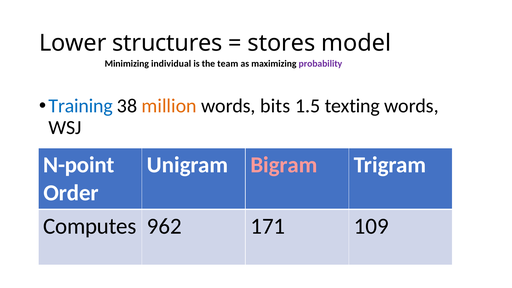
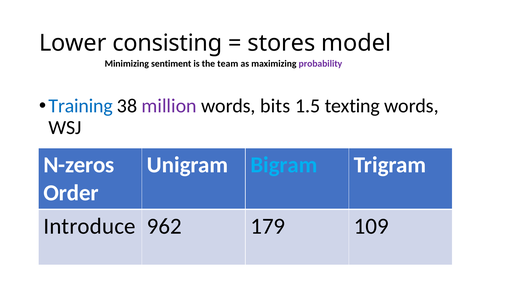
structures: structures -> consisting
individual: individual -> sentiment
million colour: orange -> purple
N-point: N-point -> N-zeros
Bigram colour: pink -> light blue
Computes: Computes -> Introduce
171: 171 -> 179
